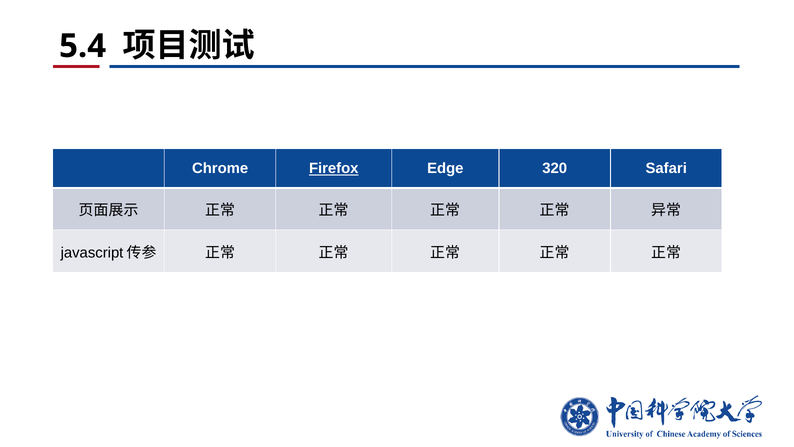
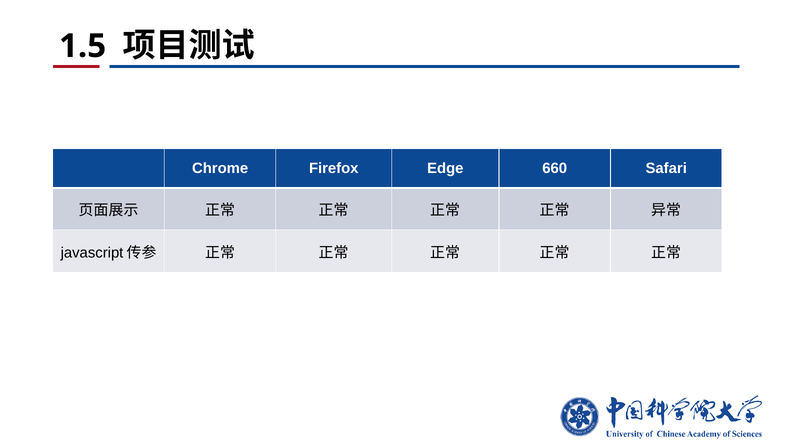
5.4: 5.4 -> 1.5
Firefox underline: present -> none
320: 320 -> 660
